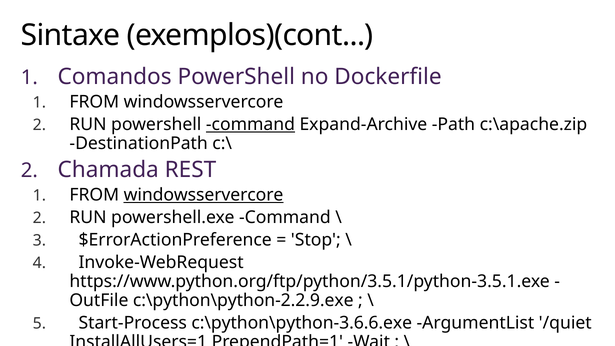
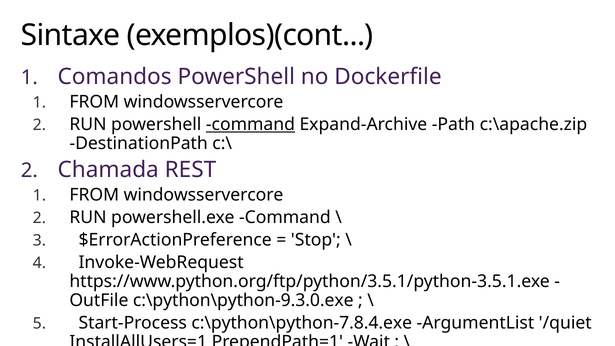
windowsservercore at (204, 195) underline: present -> none
c:\python\python-2.2.9.exe: c:\python\python-2.2.9.exe -> c:\python\python-9.3.0.exe
c:\python\python-3.6.6.exe: c:\python\python-3.6.6.exe -> c:\python\python-7.8.4.exe
